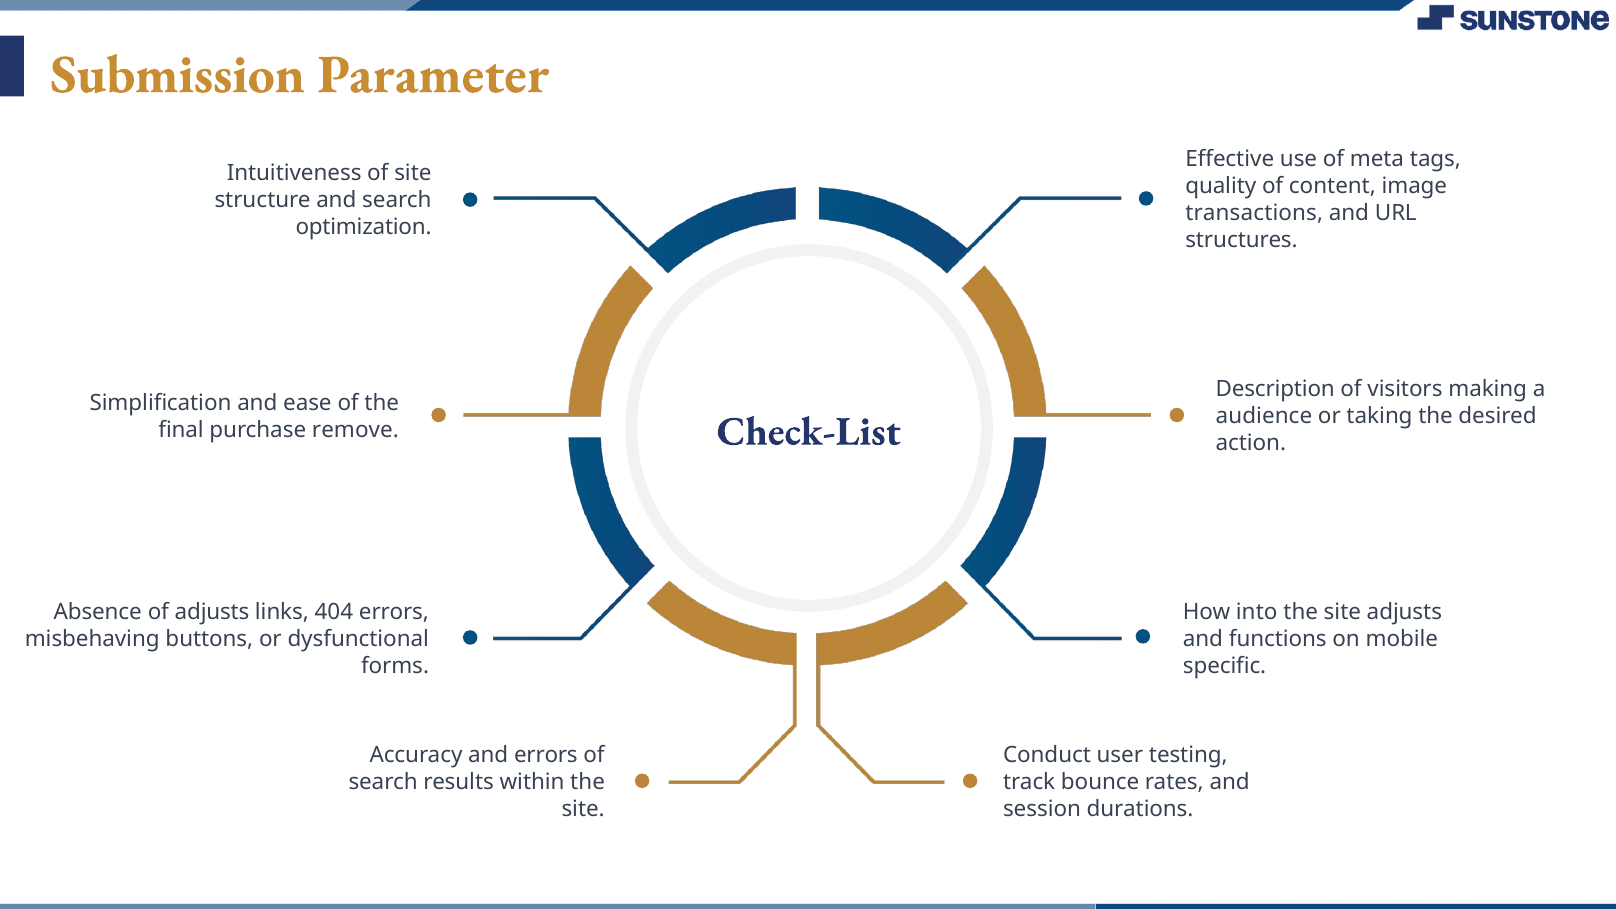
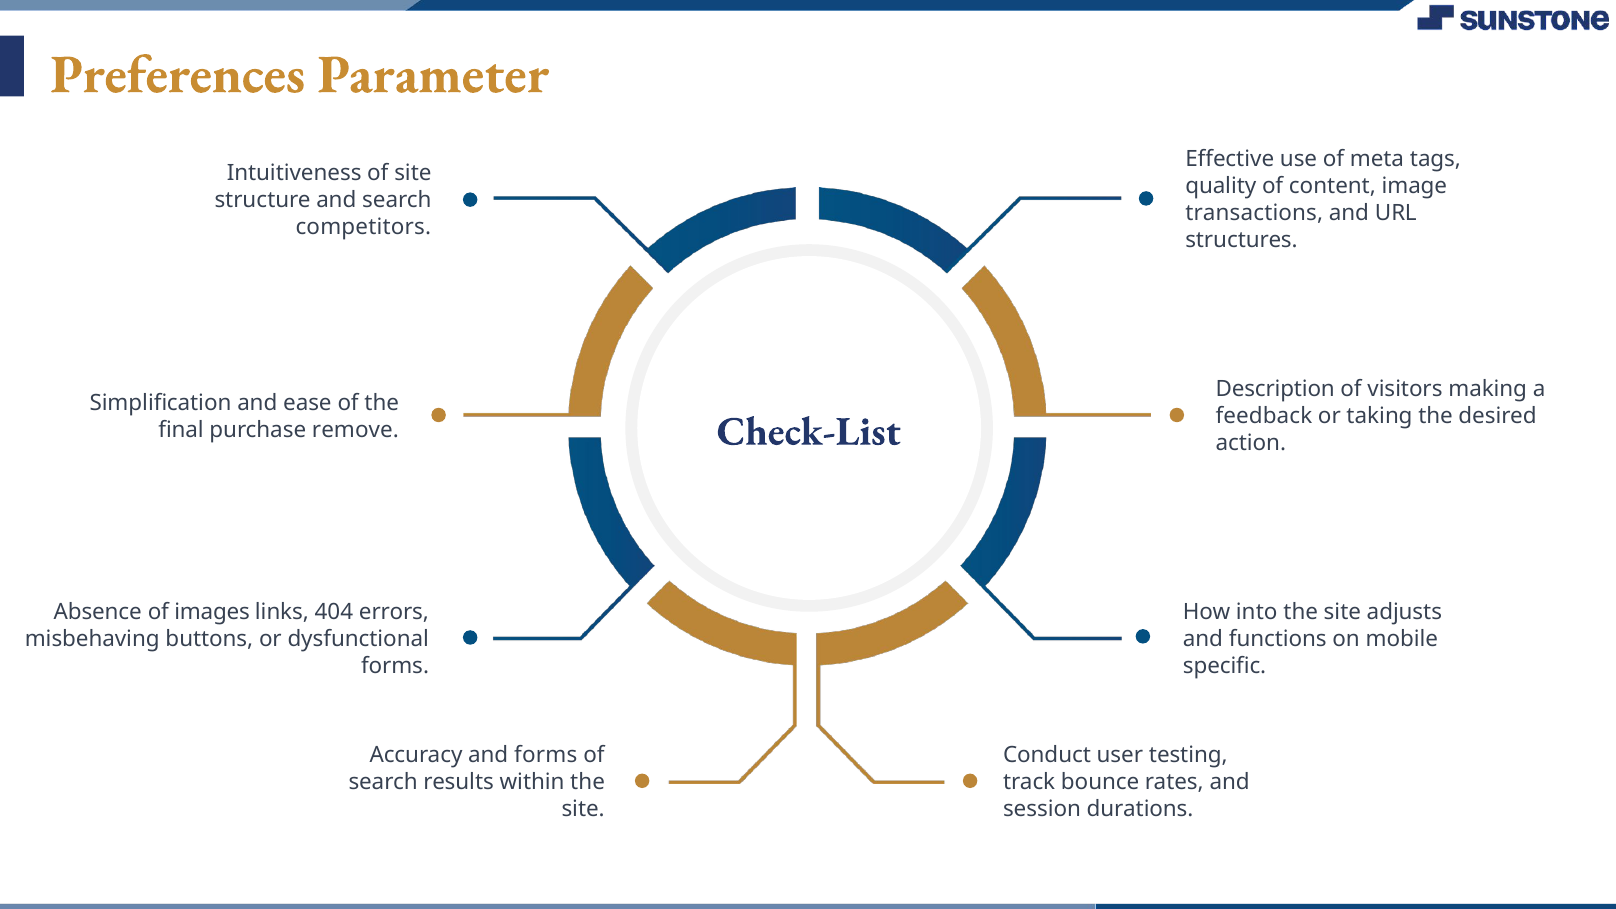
Submission: Submission -> Preferences
optimization: optimization -> competitors
audience: audience -> feedback
of adjusts: adjusts -> images
and errors: errors -> forms
